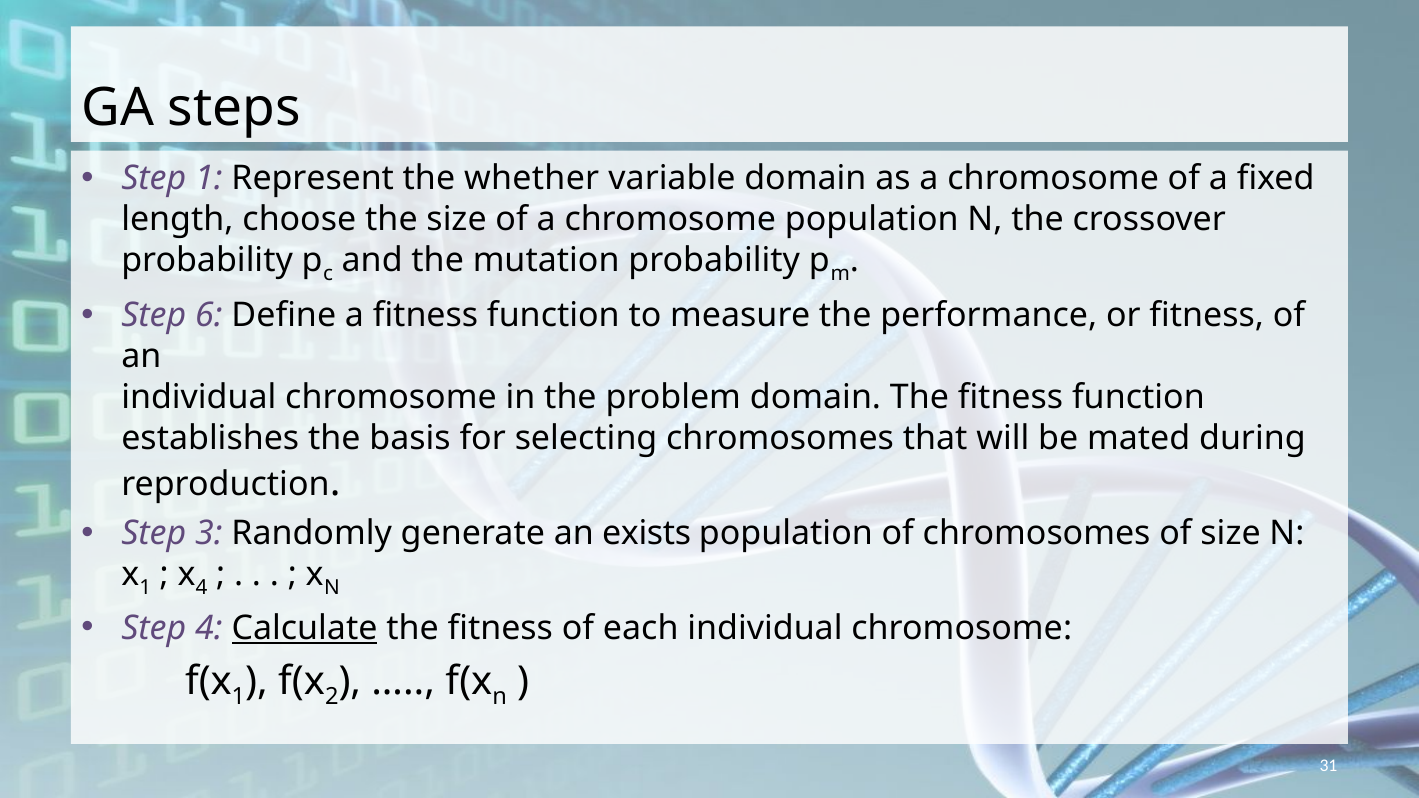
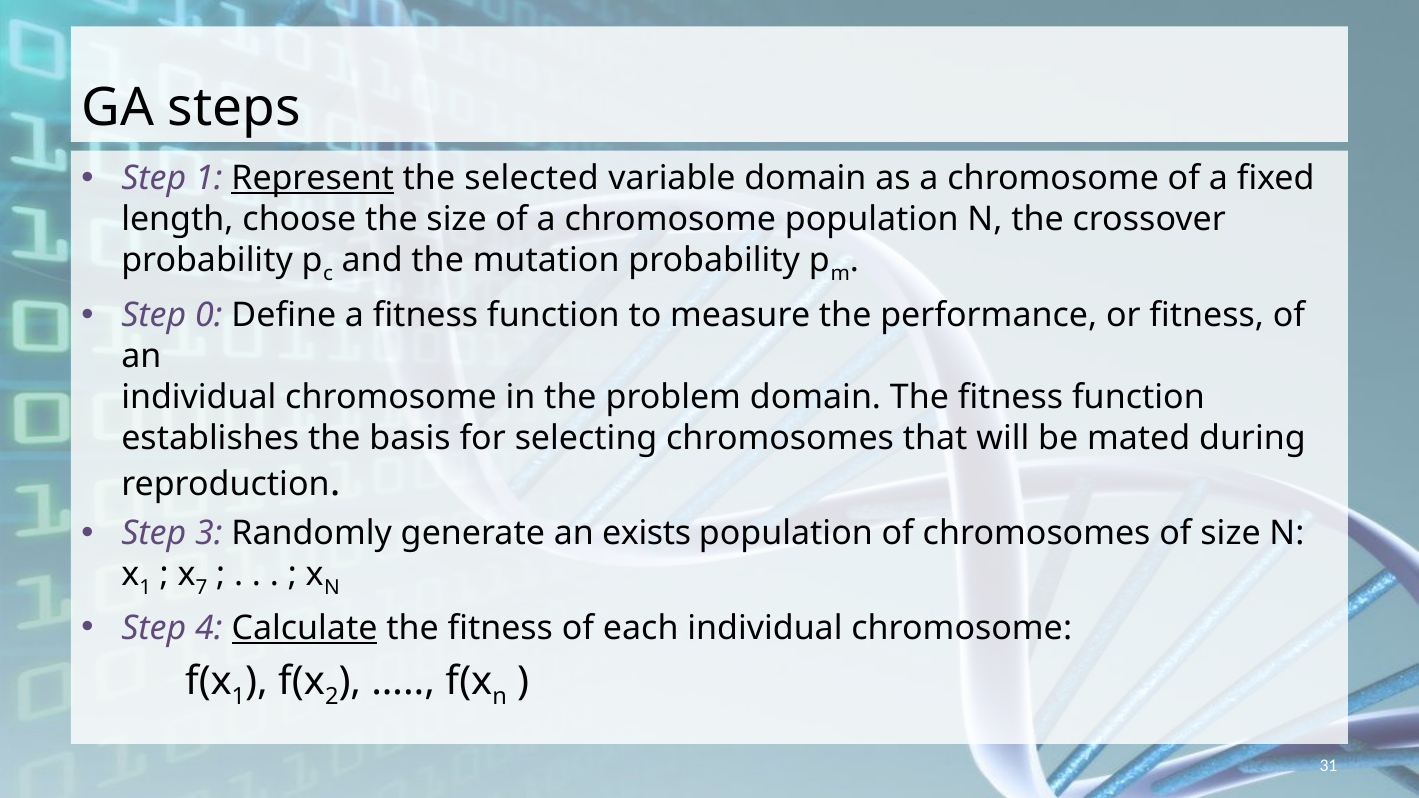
Represent underline: none -> present
whether: whether -> selected
6: 6 -> 0
4 at (202, 588): 4 -> 7
